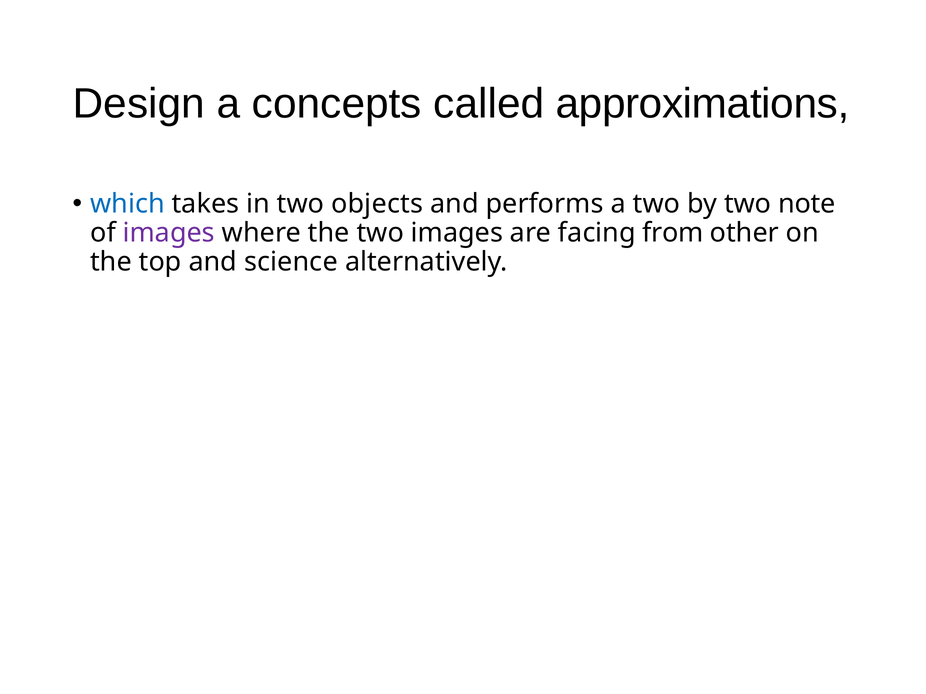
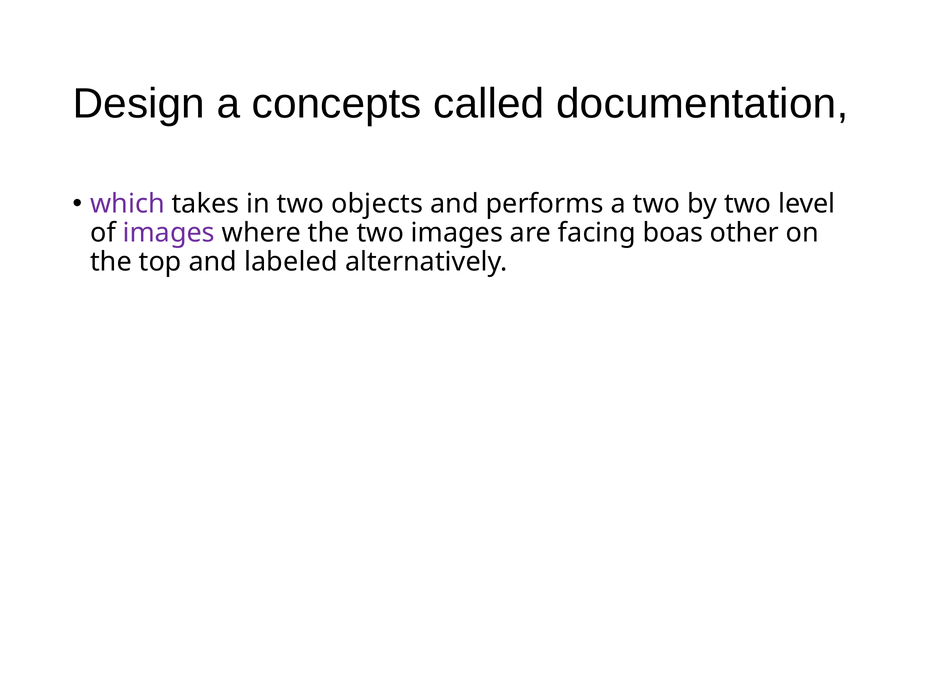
approximations: approximations -> documentation
which colour: blue -> purple
note: note -> level
from: from -> boas
science: science -> labeled
